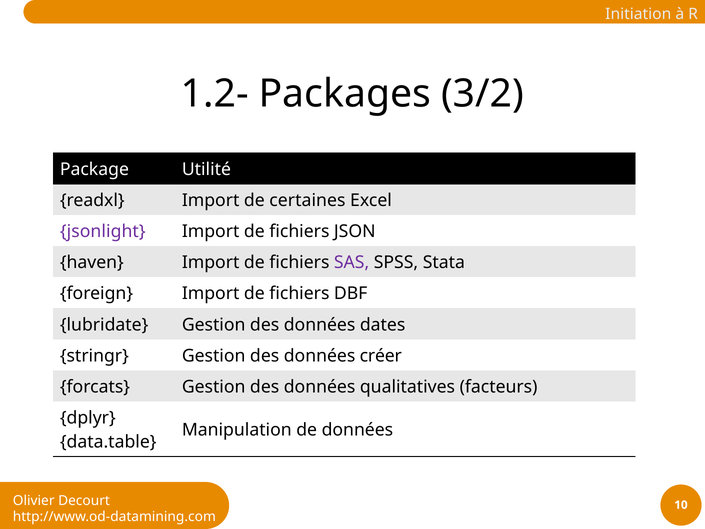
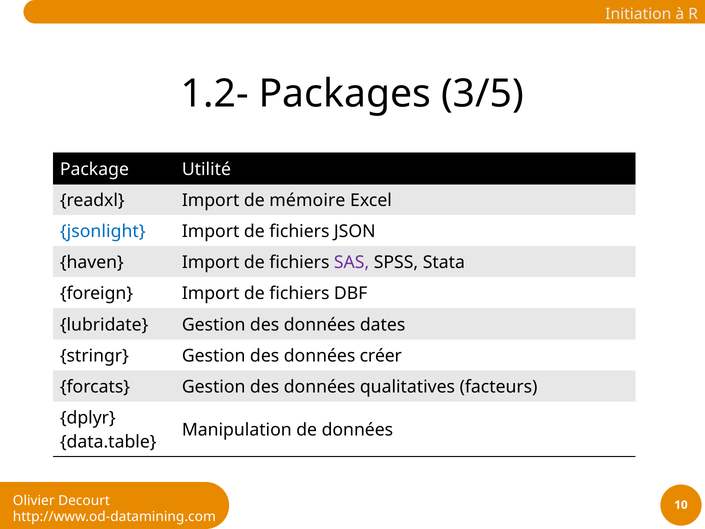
3/2: 3/2 -> 3/5
certaines: certaines -> mémoire
jsonlight colour: purple -> blue
